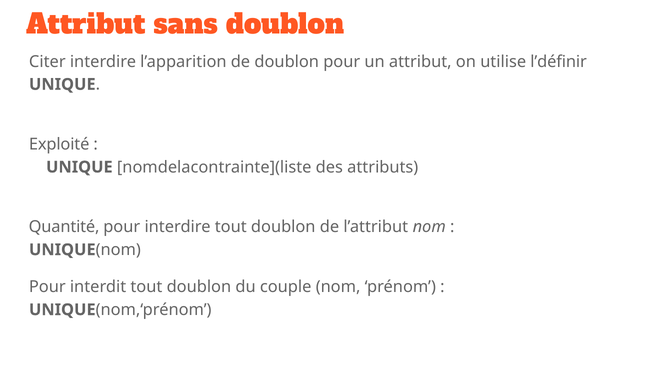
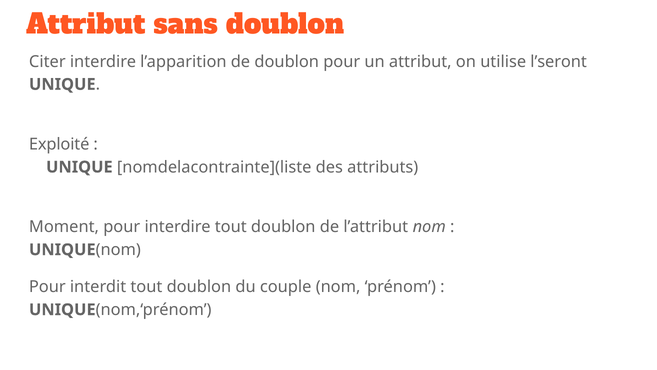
l’définir: l’définir -> l’seront
Quantité: Quantité -> Moment
